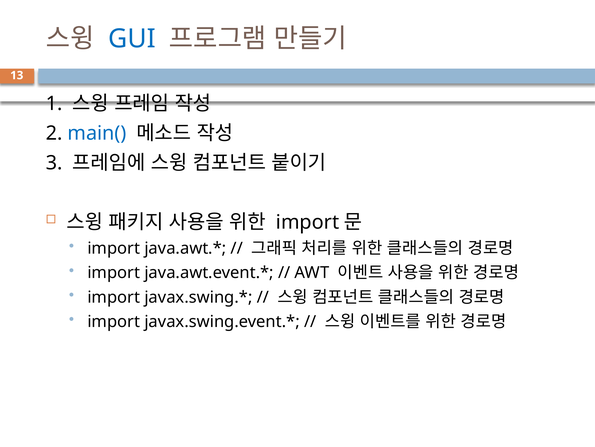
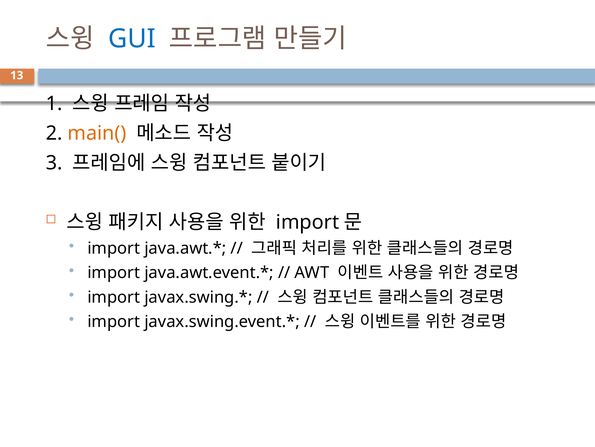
main( colour: blue -> orange
